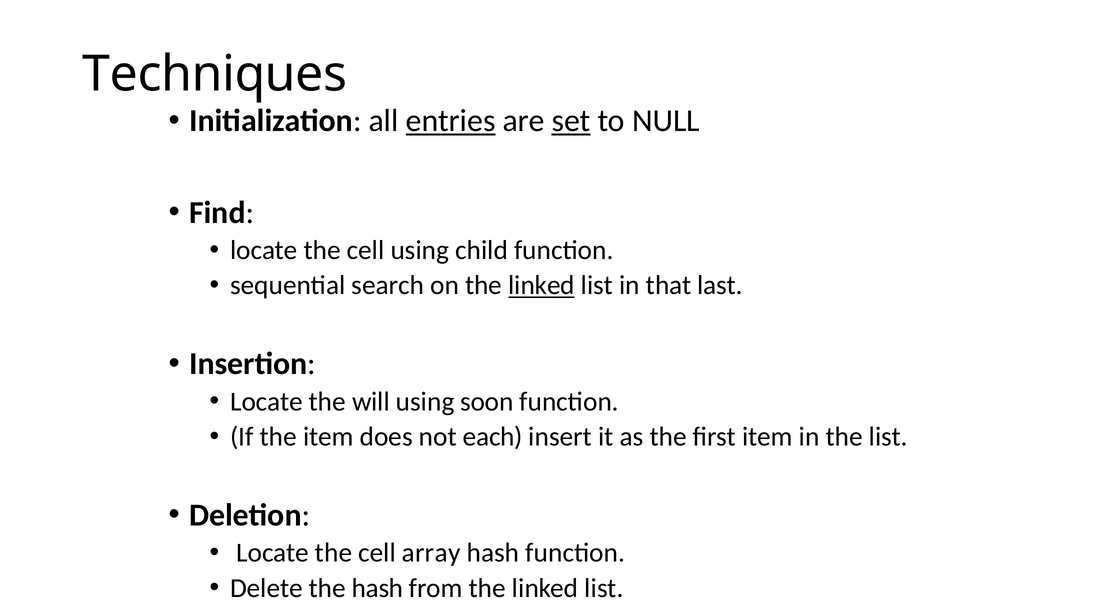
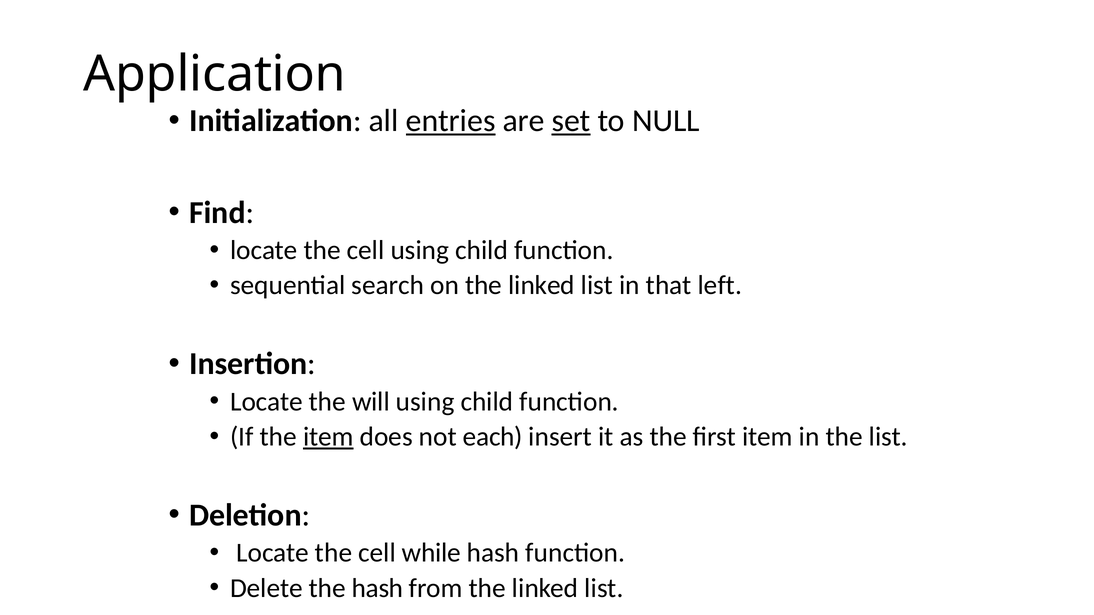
Techniques: Techniques -> Application
linked at (542, 286) underline: present -> none
last: last -> left
soon at (487, 402): soon -> child
item at (328, 437) underline: none -> present
array: array -> while
